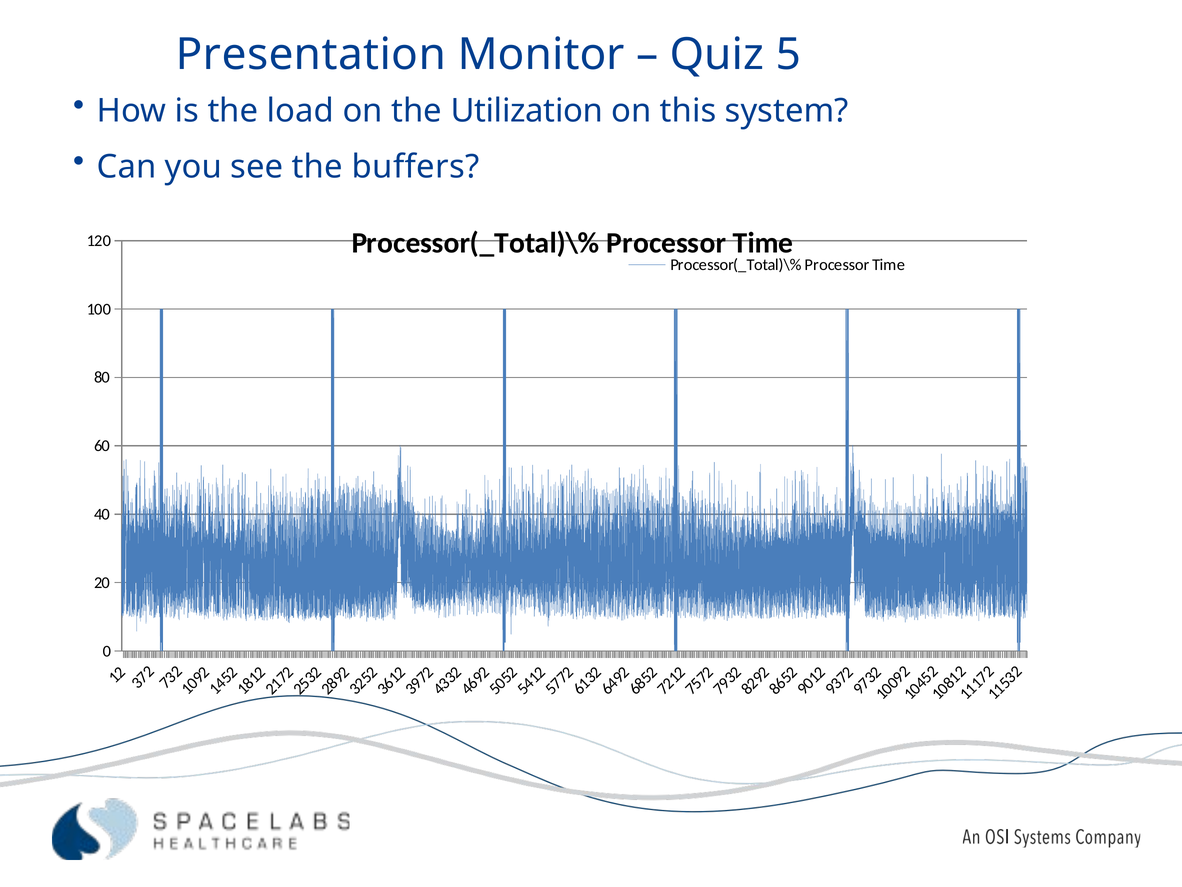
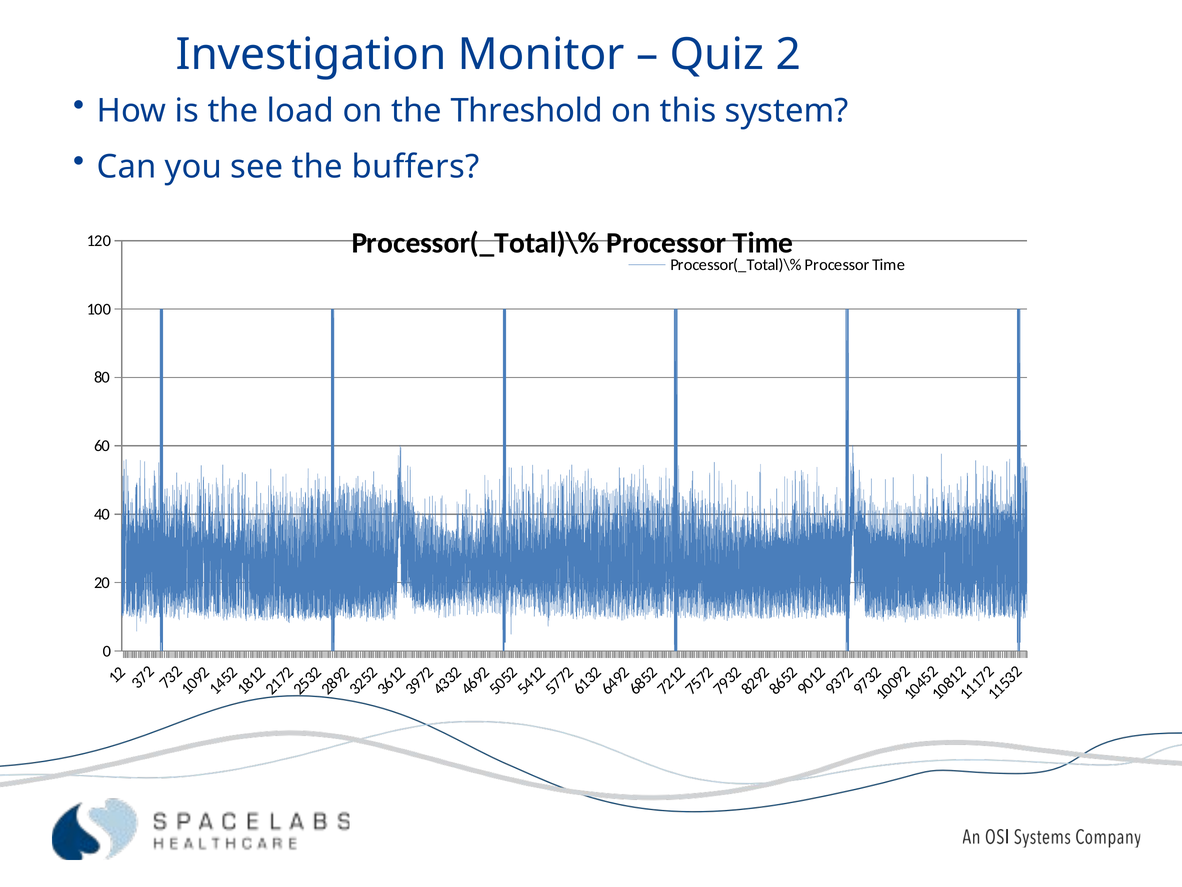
Presentation: Presentation -> Investigation
Quiz 5: 5 -> 2
Utilization: Utilization -> Threshold
